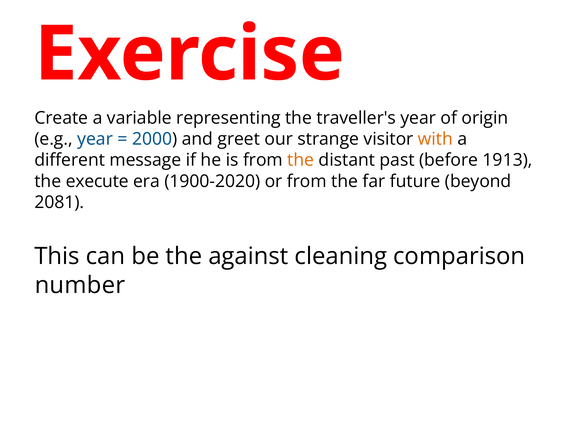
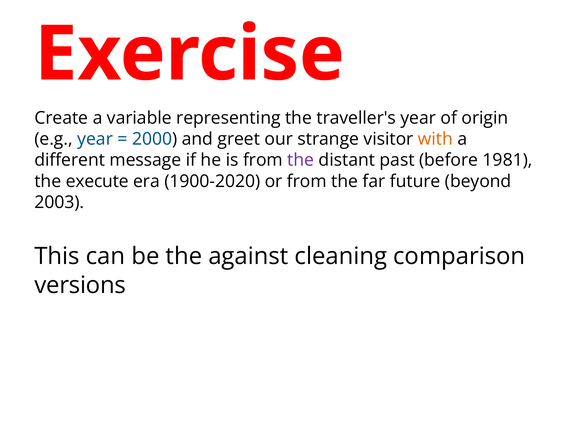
the at (301, 160) colour: orange -> purple
1913: 1913 -> 1981
2081: 2081 -> 2003
number: number -> versions
